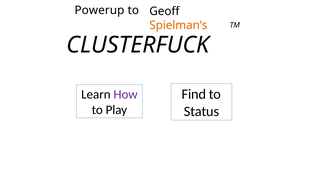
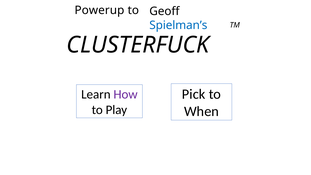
Spielman’s colour: orange -> blue
Find: Find -> Pick
Status: Status -> When
